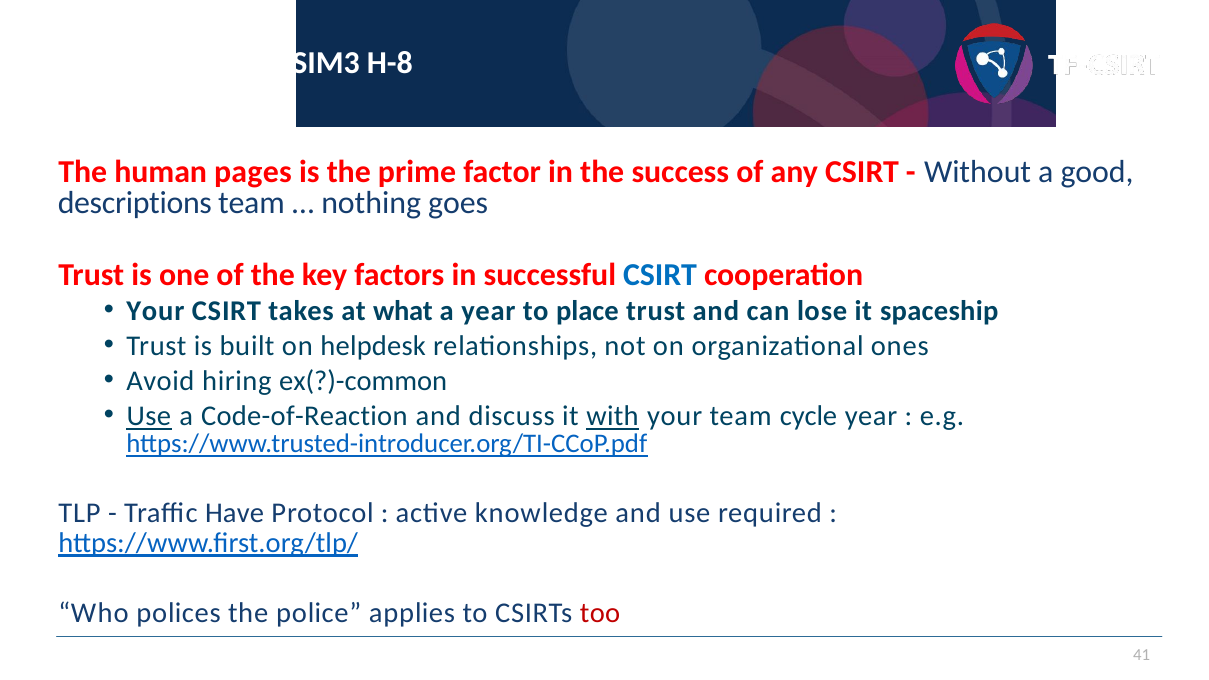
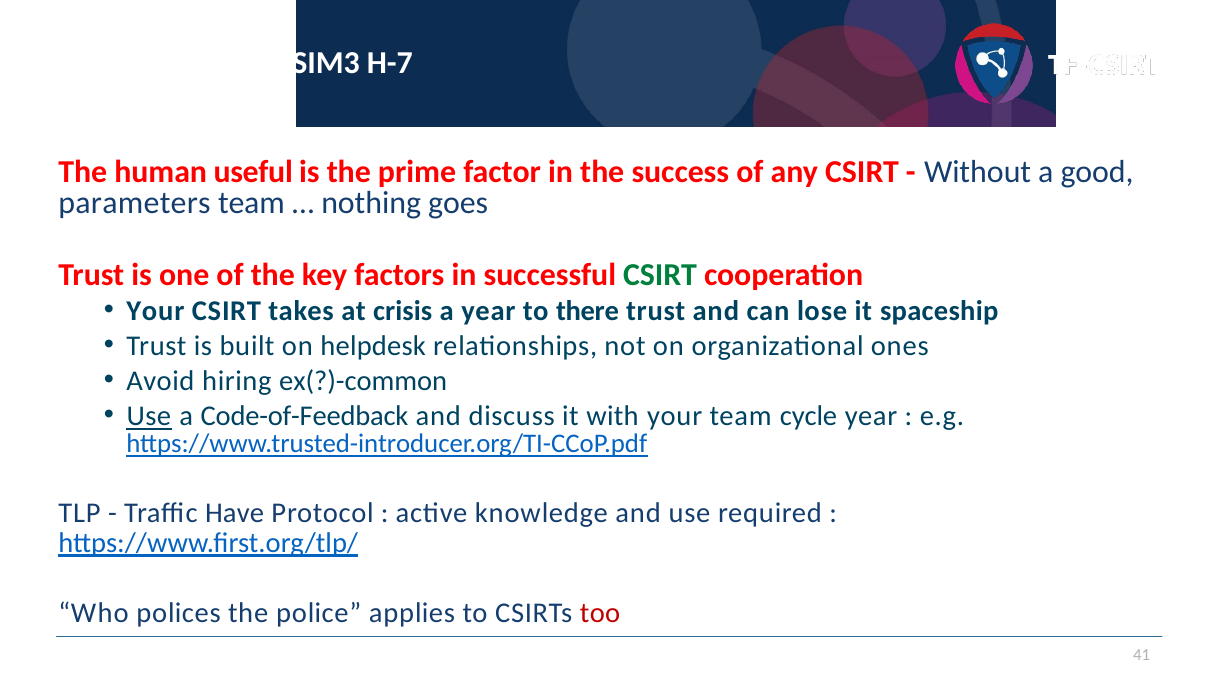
H-8: H-8 -> H-7
pages: pages -> useful
descriptions: descriptions -> parameters
CSIRT at (660, 275) colour: blue -> green
what: what -> crisis
place: place -> there
Code-of-Reaction: Code-of-Reaction -> Code-of-Feedback
with underline: present -> none
